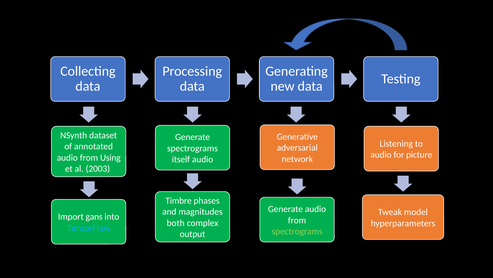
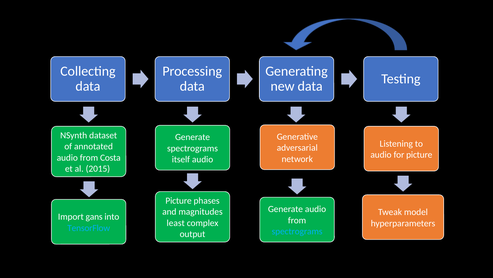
Using: Using -> Costa
2003: 2003 -> 2015
Timbre at (179, 200): Timbre -> Picture
both: both -> least
spectrograms at (297, 231) colour: light green -> light blue
